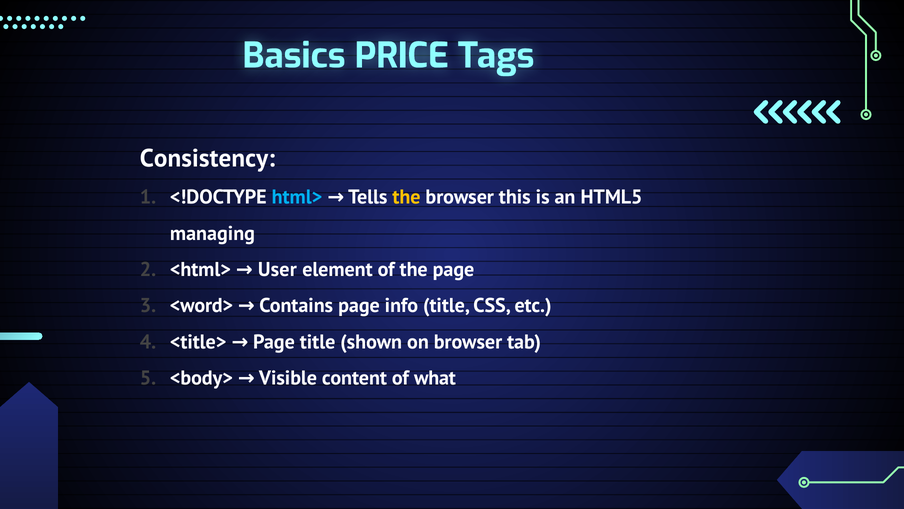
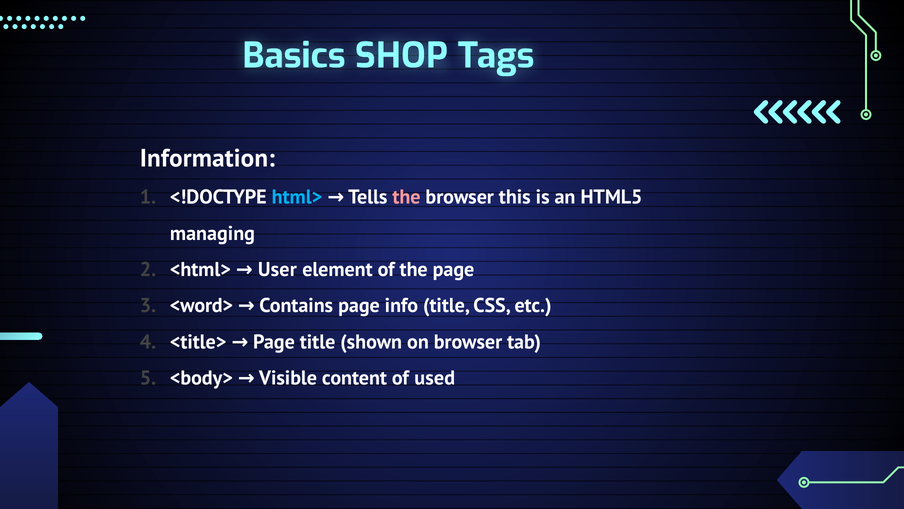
PRICE: PRICE -> SHOP
Consistency: Consistency -> Information
the at (406, 197) colour: yellow -> pink
what: what -> used
